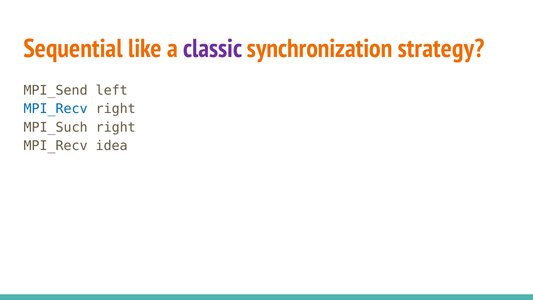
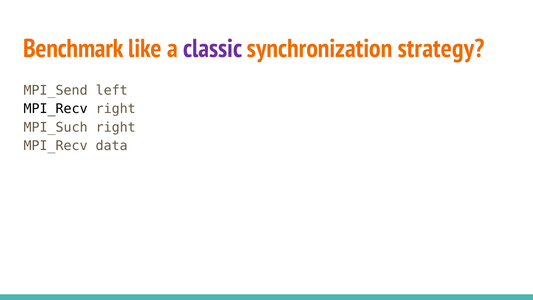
Sequential: Sequential -> Benchmark
MPI_Recv at (56, 109) colour: blue -> black
idea: idea -> data
